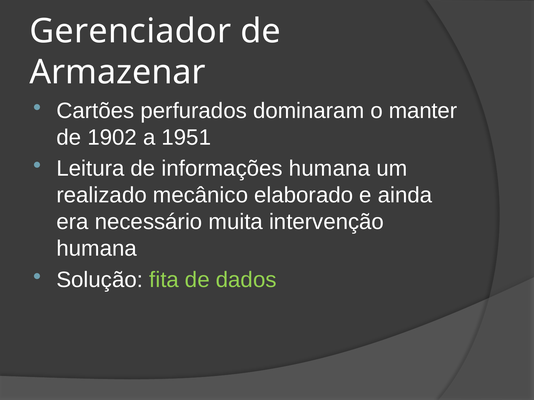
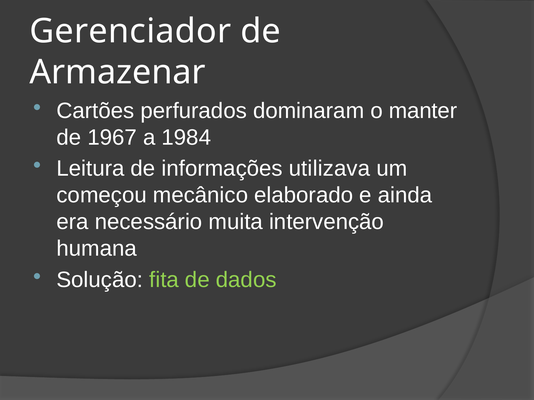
1902: 1902 -> 1967
1951: 1951 -> 1984
informações humana: humana -> utilizava
realizado: realizado -> começou
